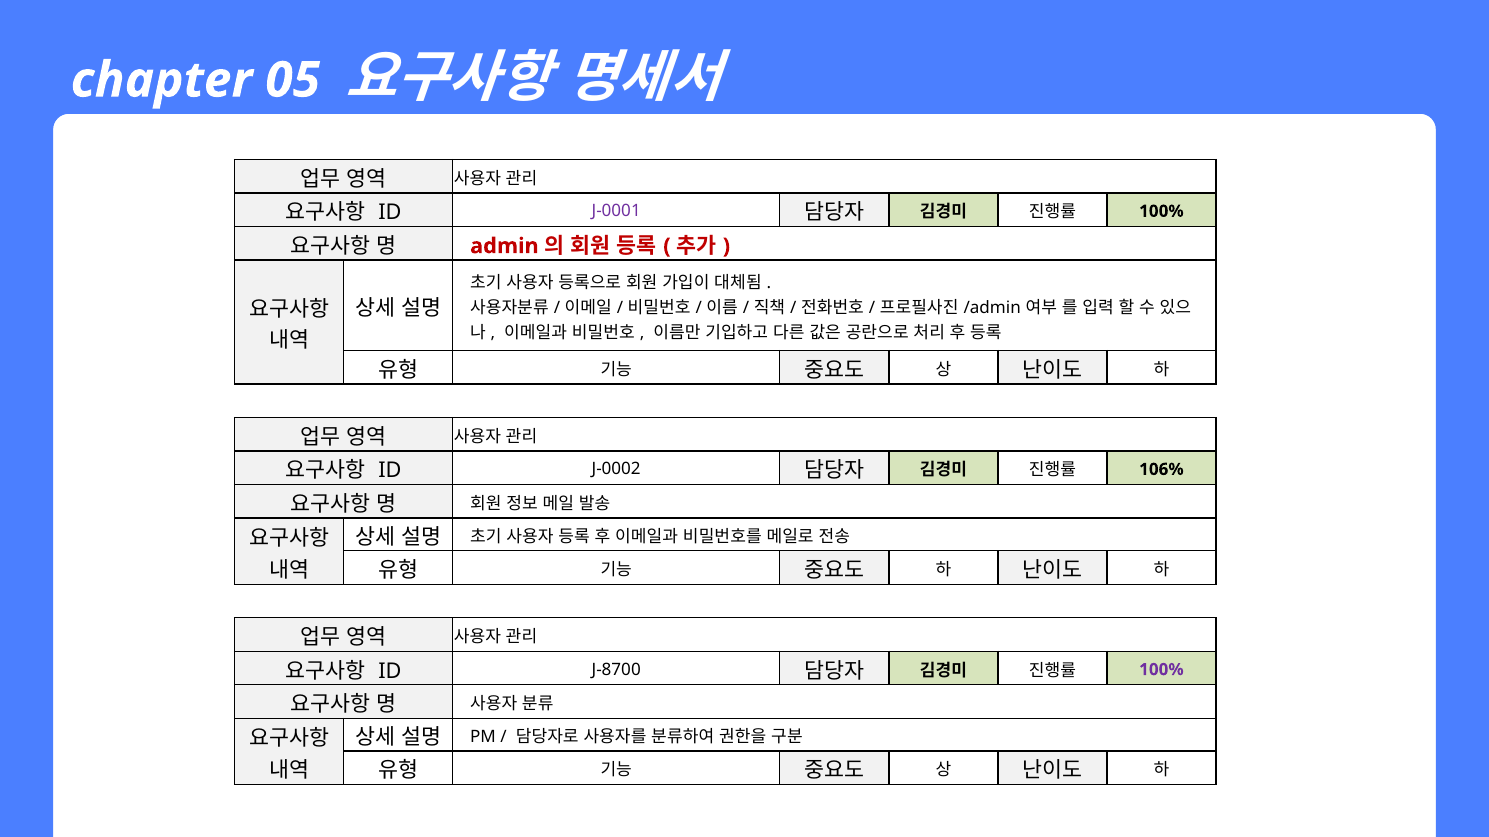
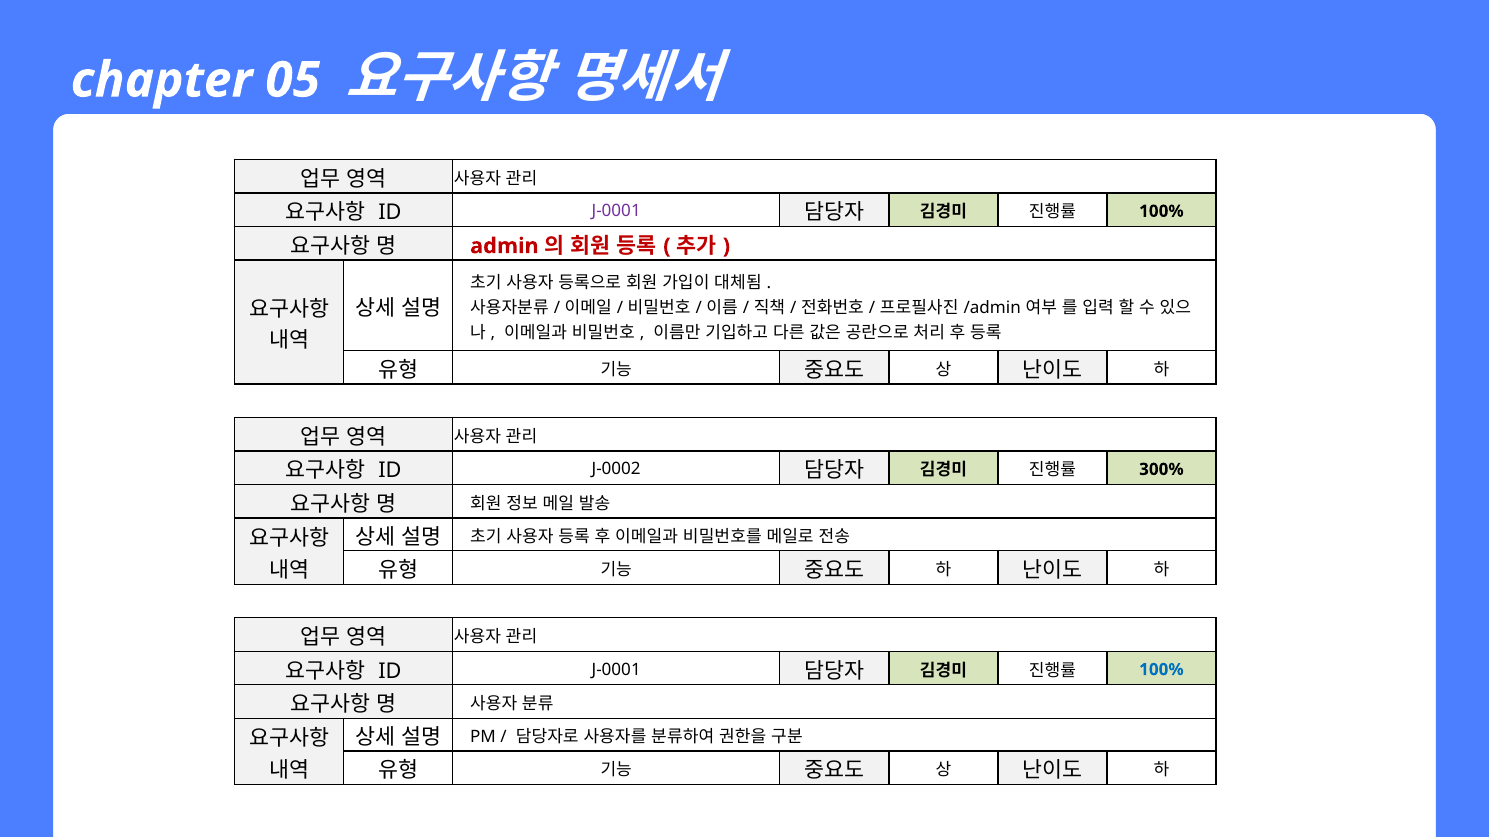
106%: 106% -> 300%
J-8700 at (616, 670): J-8700 -> J-0001
100% at (1161, 670) colour: purple -> blue
